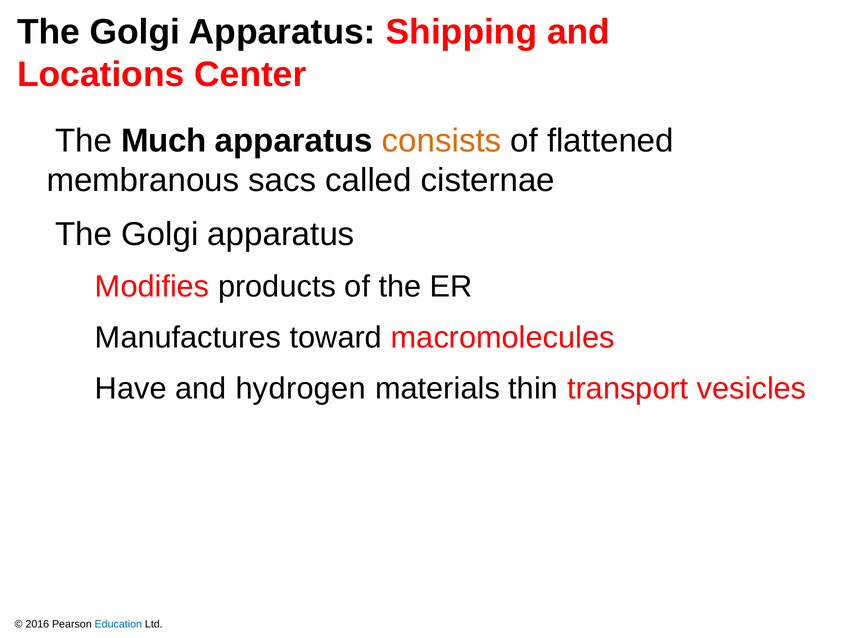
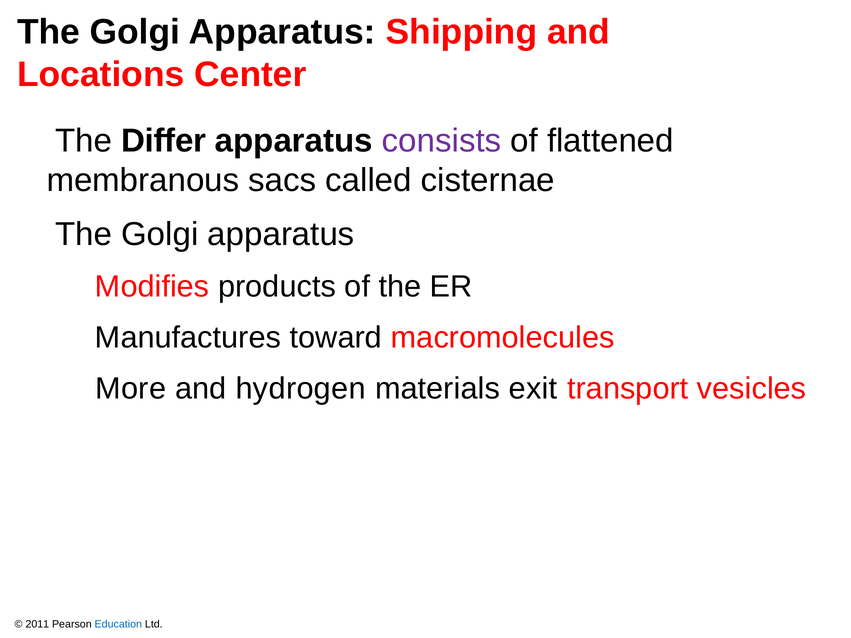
Much: Much -> Differ
consists colour: orange -> purple
Have: Have -> More
thin: thin -> exit
2016: 2016 -> 2011
